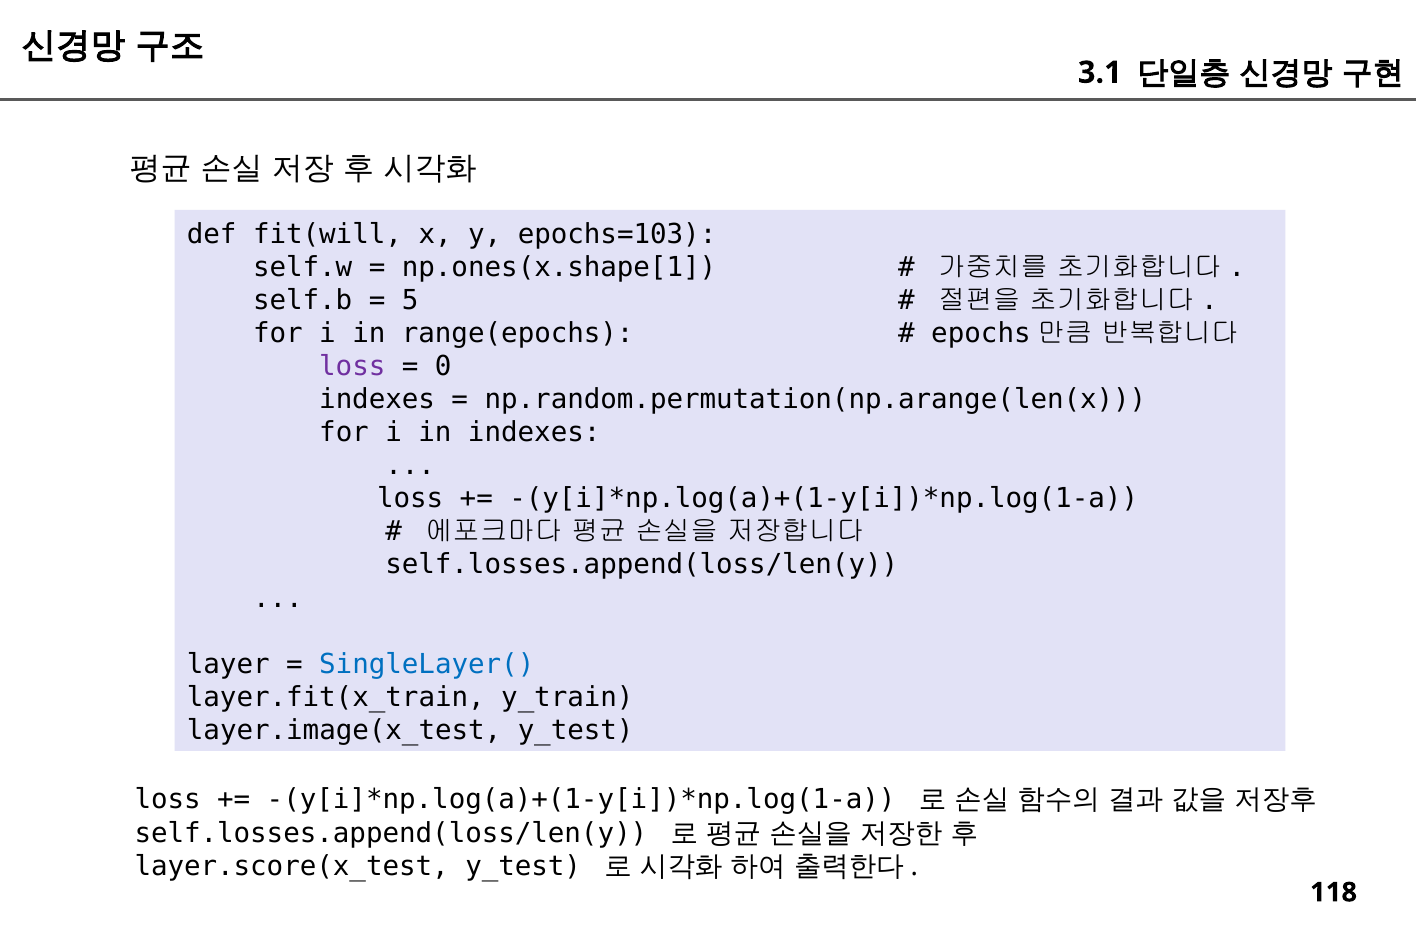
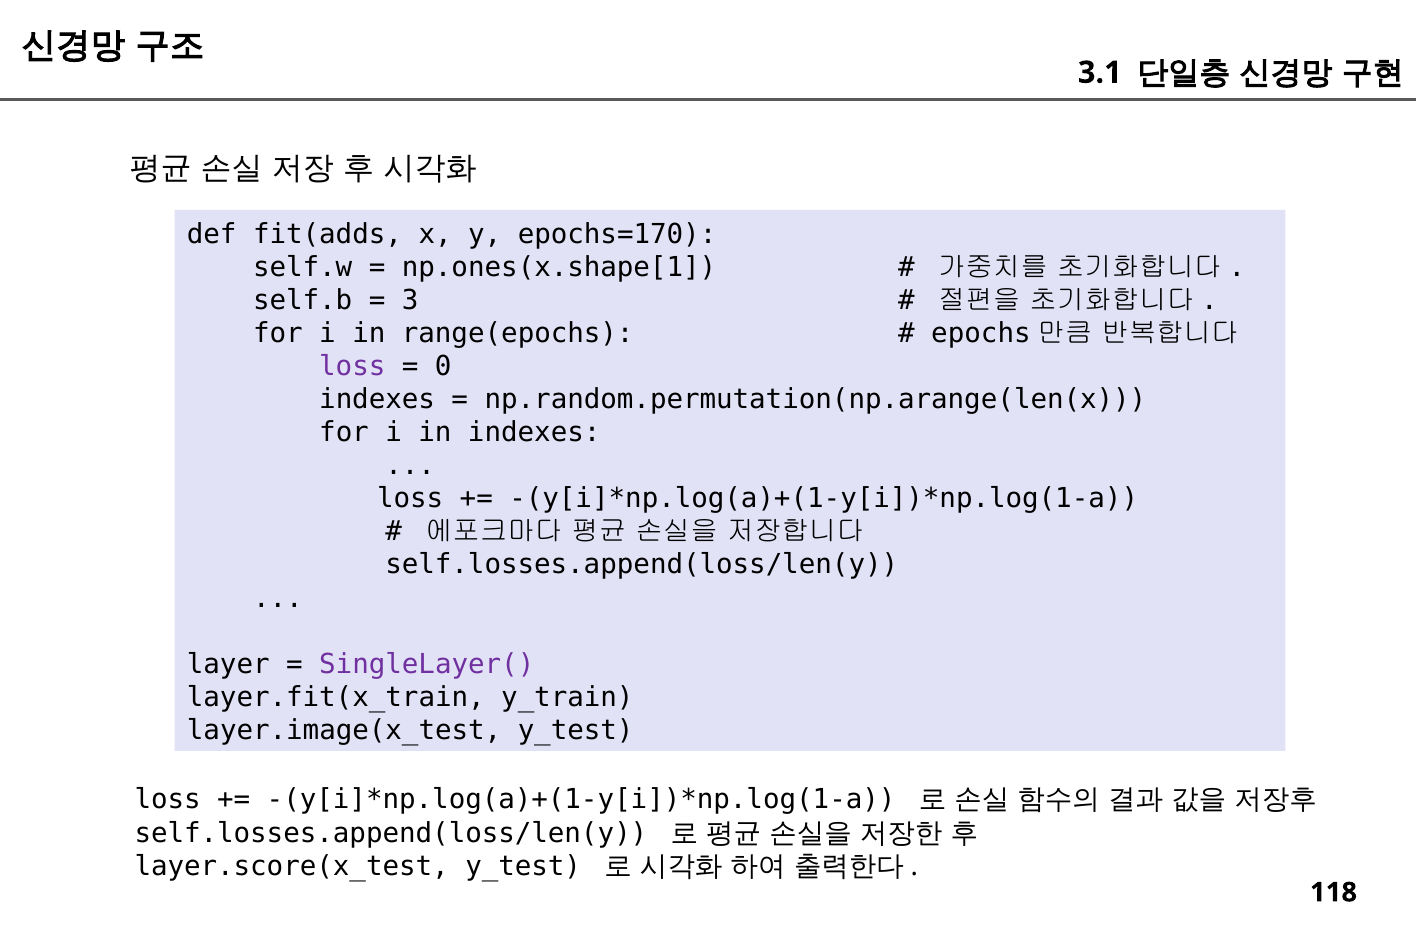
fit(will: fit(will -> fit(adds
epochs=103: epochs=103 -> epochs=170
5: 5 -> 3
SingleLayer( colour: blue -> purple
